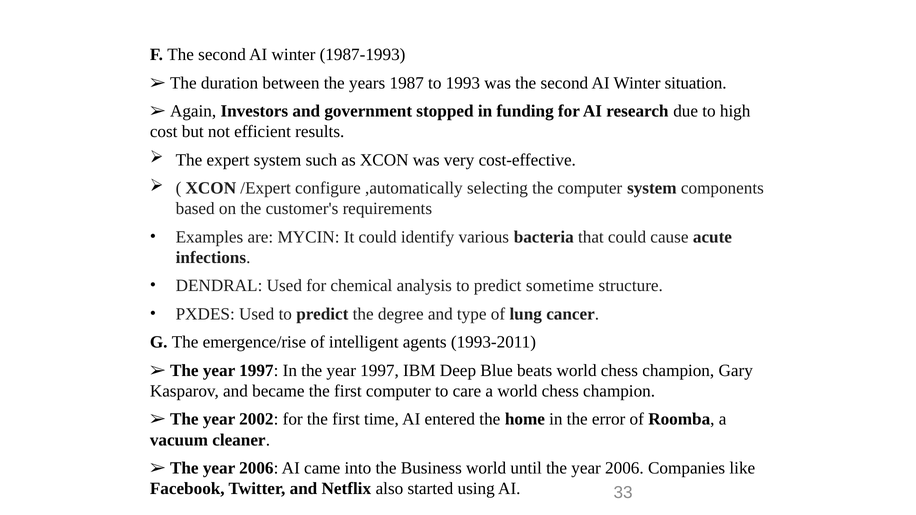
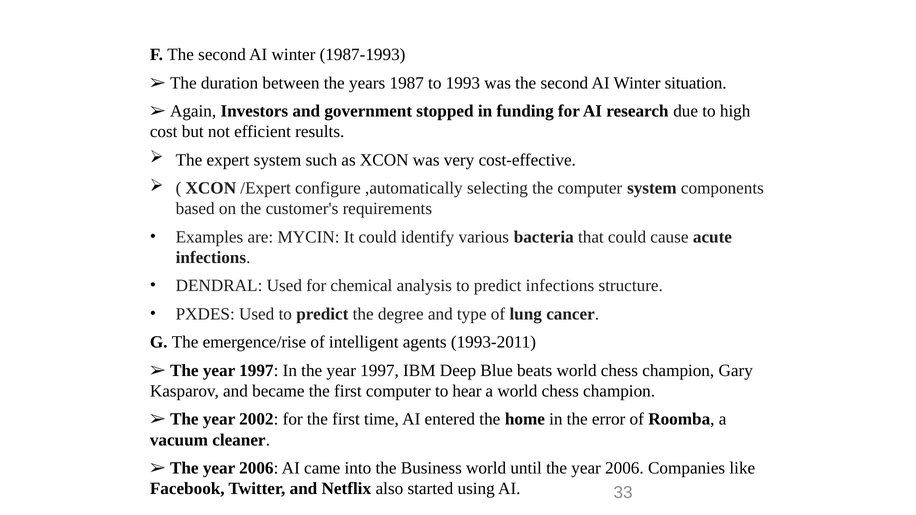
predict sometime: sometime -> infections
care: care -> hear
